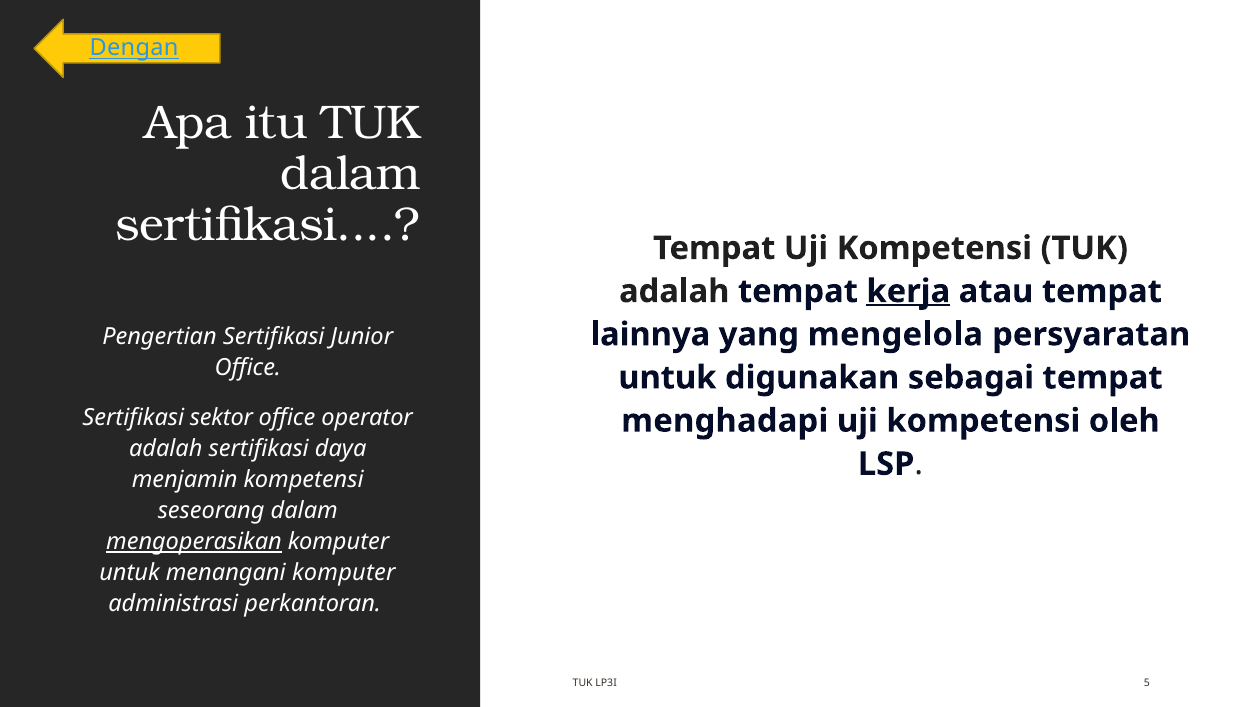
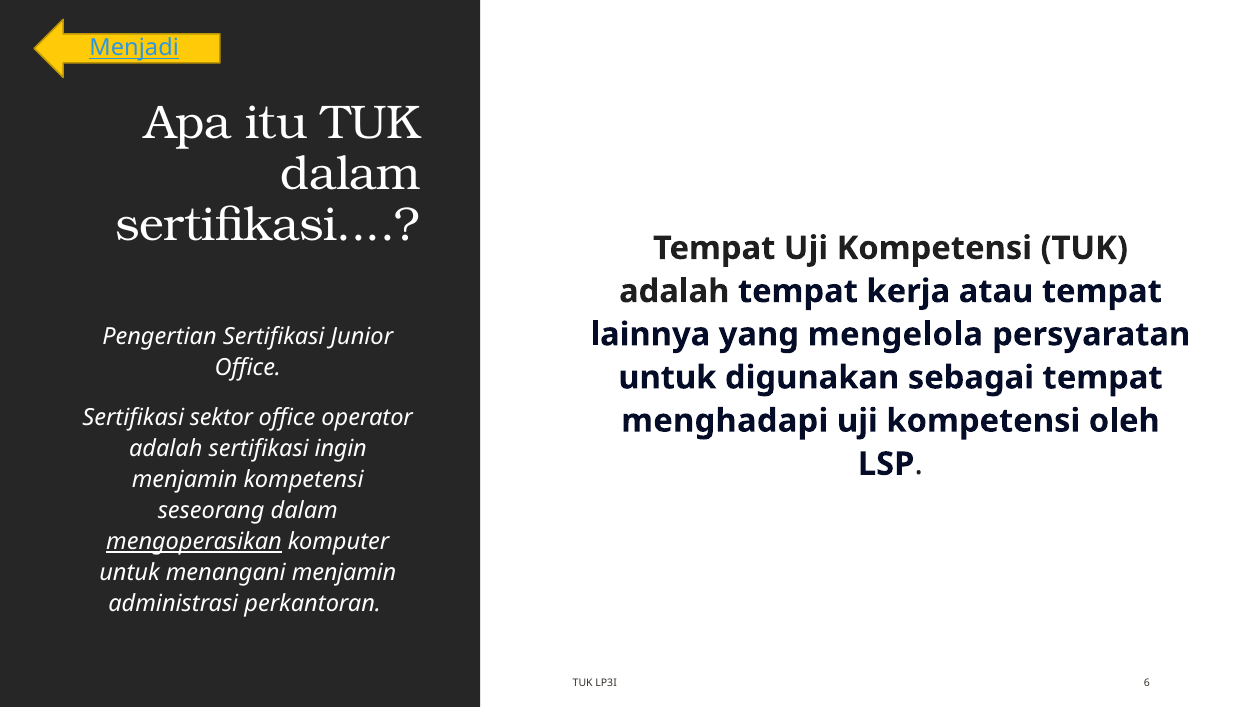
Dengan: Dengan -> Menjadi
kerja underline: present -> none
daya: daya -> ingin
menangani komputer: komputer -> menjamin
5: 5 -> 6
